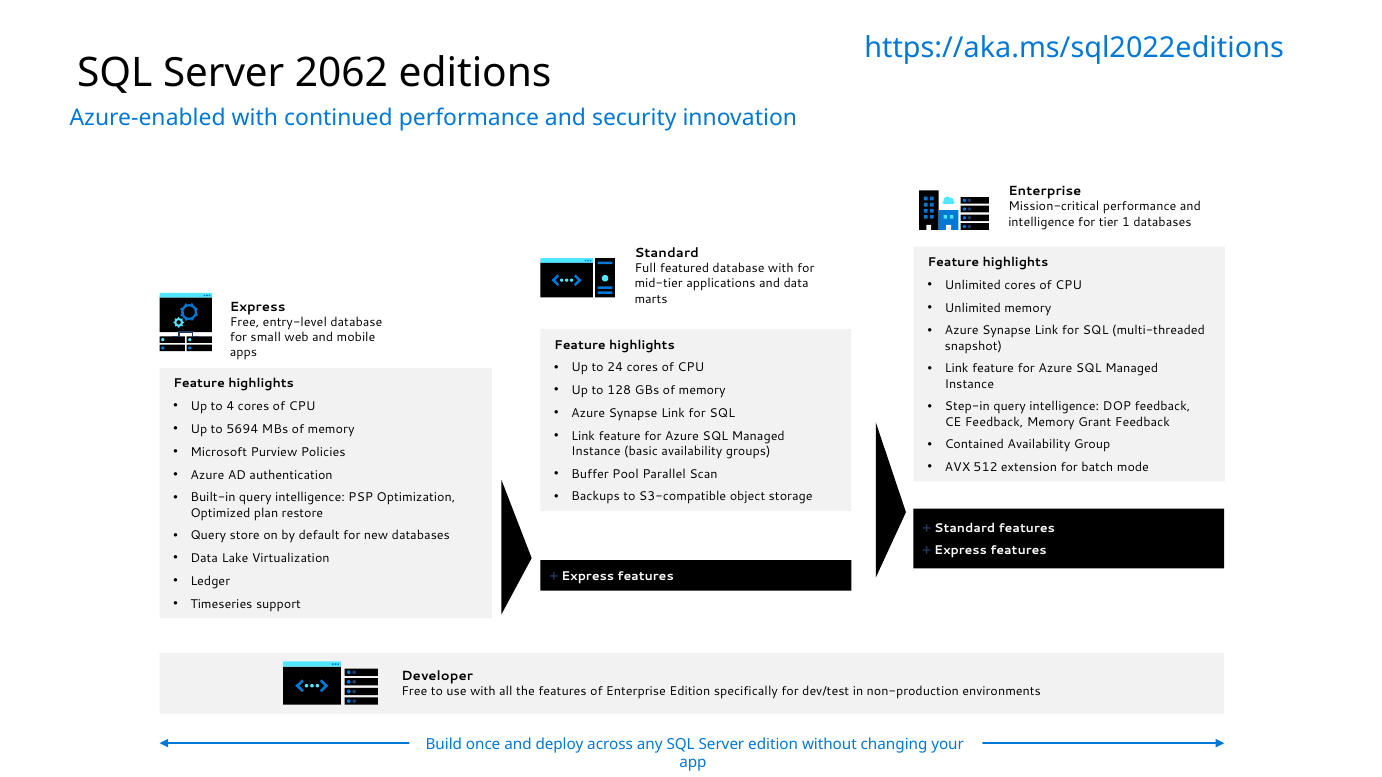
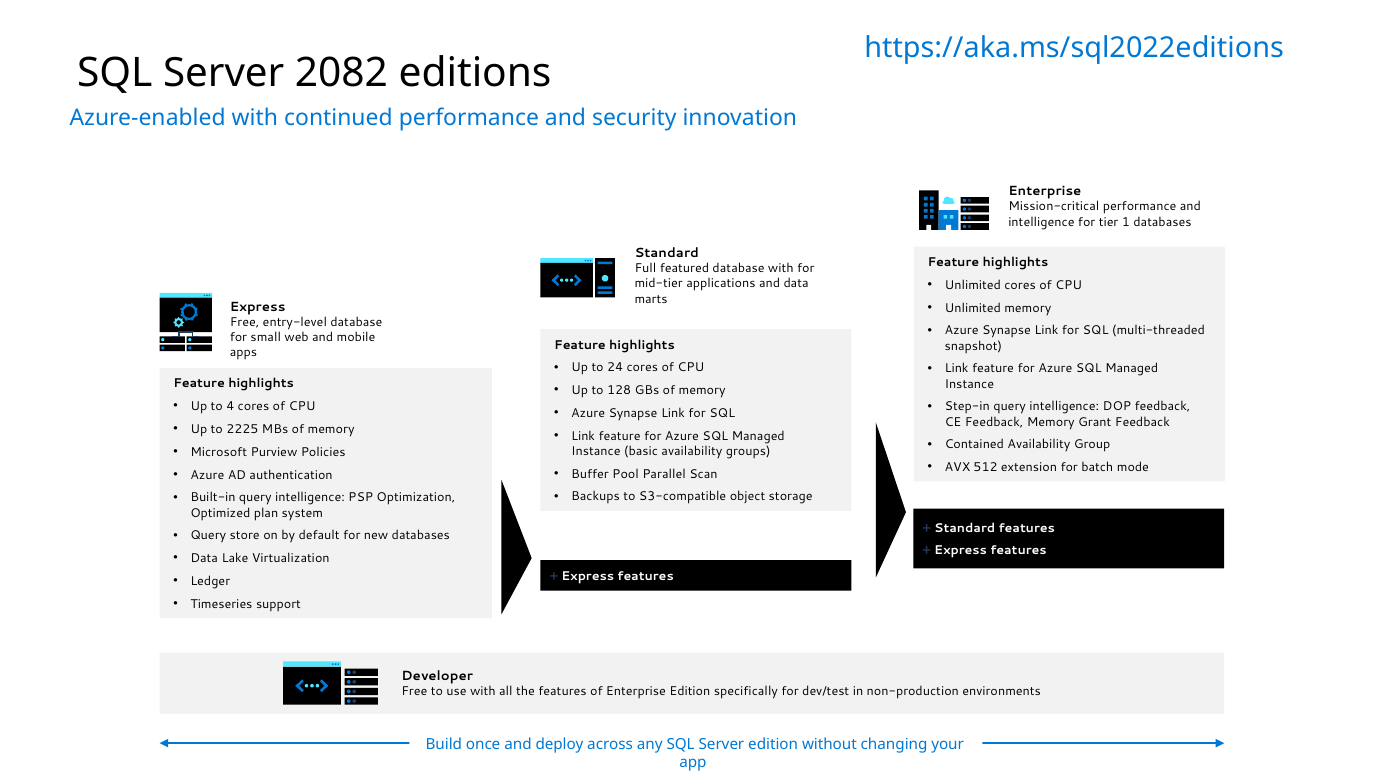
2062: 2062 -> 2082
5694: 5694 -> 2225
restore: restore -> system
